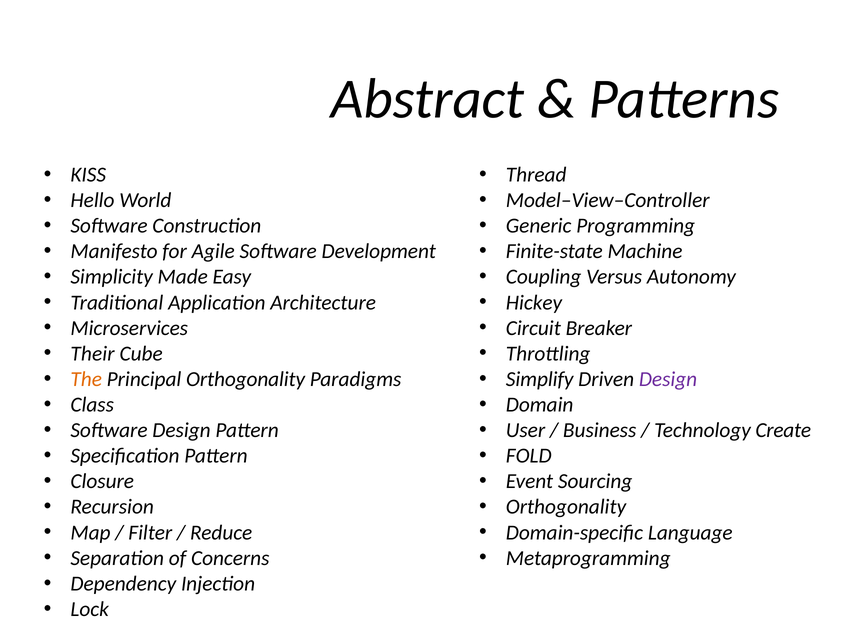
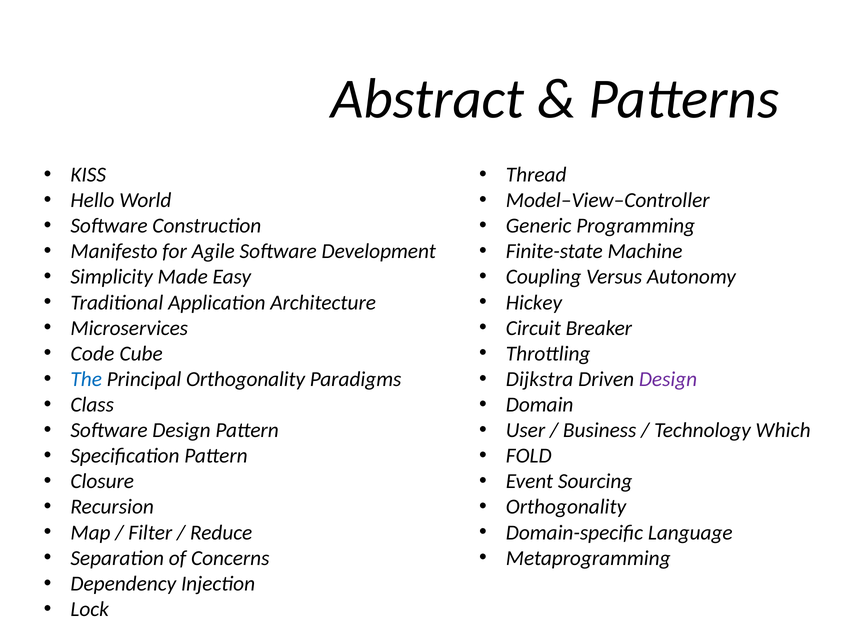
Their: Their -> Code
The colour: orange -> blue
Simplify: Simplify -> Dijkstra
Create: Create -> Which
